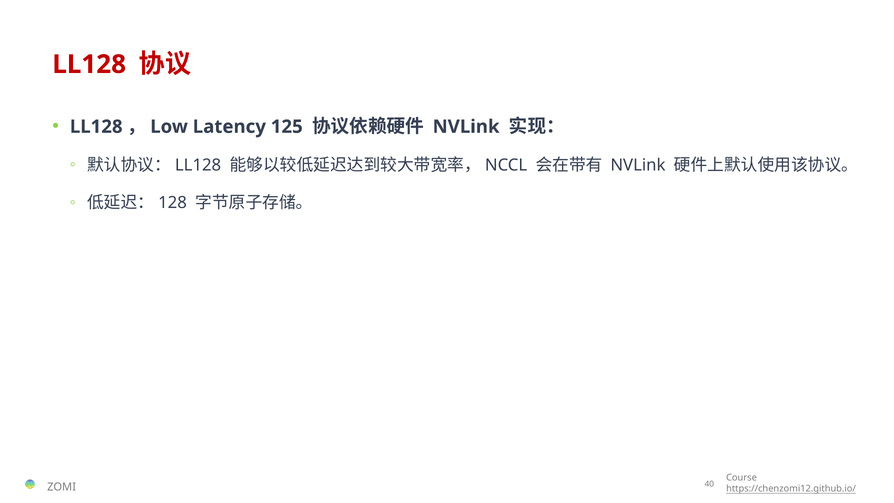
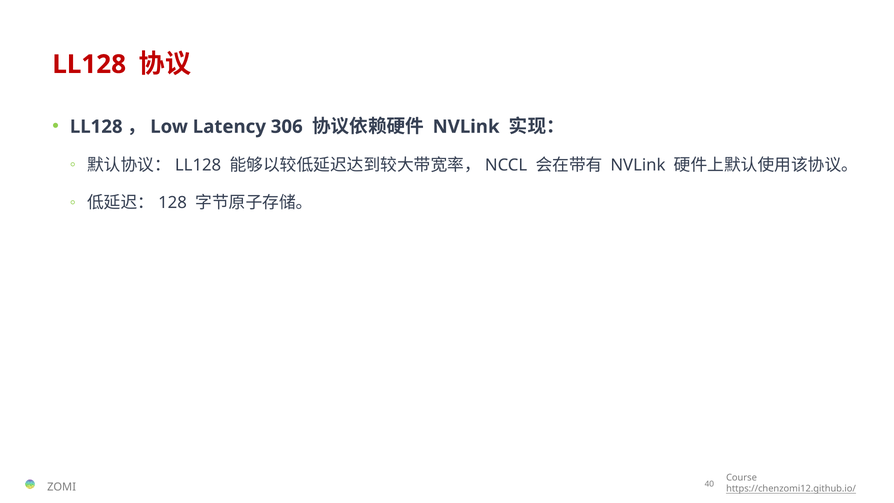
125: 125 -> 306
